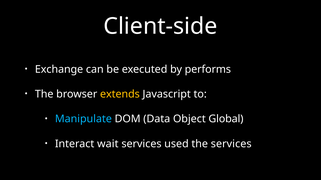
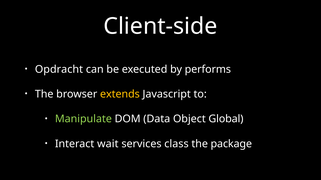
Exchange: Exchange -> Opdracht
Manipulate colour: light blue -> light green
used: used -> class
the services: services -> package
